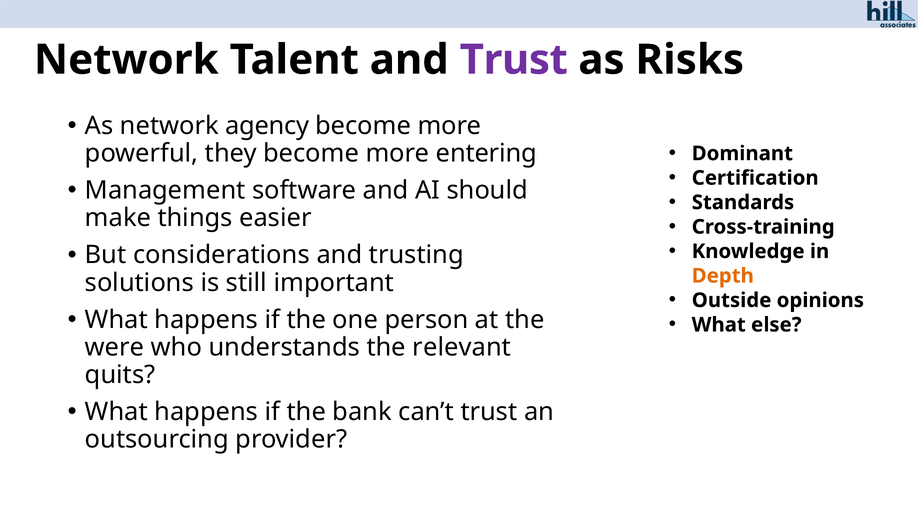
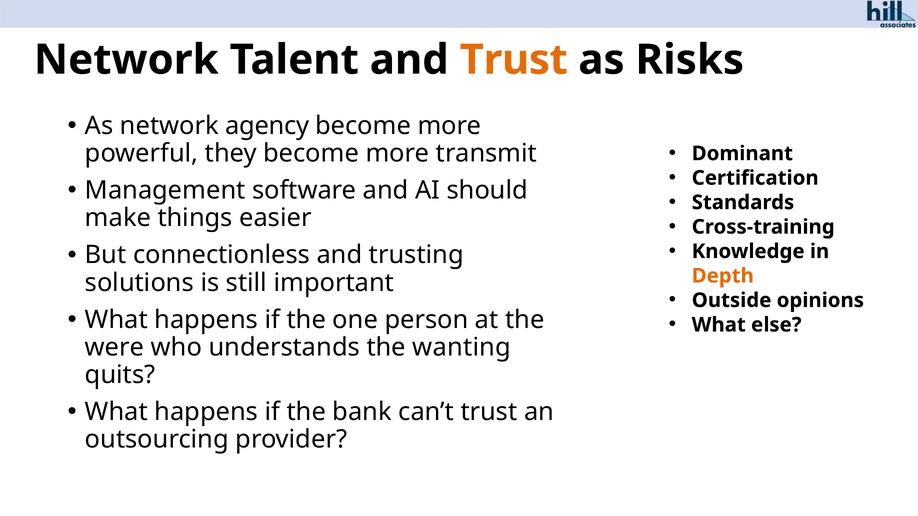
Trust at (514, 60) colour: purple -> orange
entering: entering -> transmit
considerations: considerations -> connectionless
relevant: relevant -> wanting
